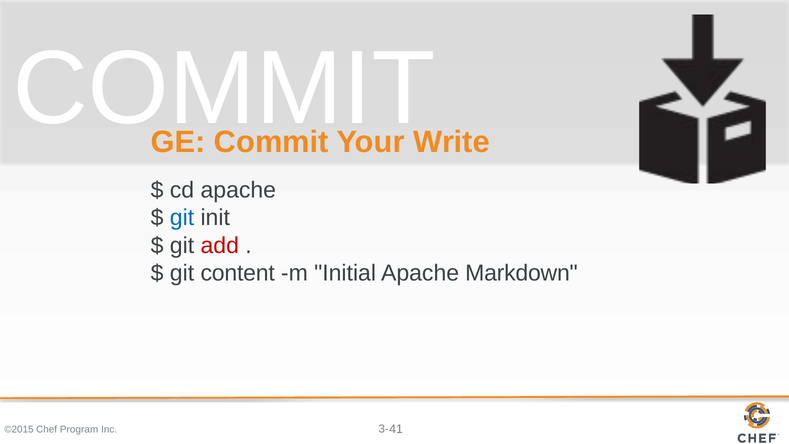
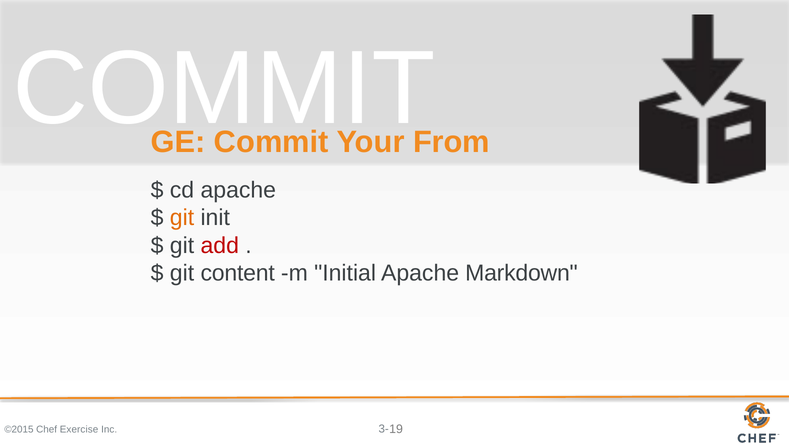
Write: Write -> From
git at (182, 218) colour: blue -> orange
Program: Program -> Exercise
41: 41 -> 19
